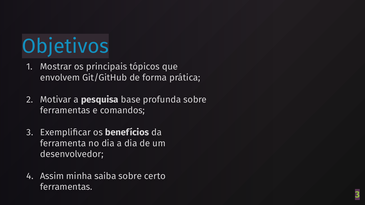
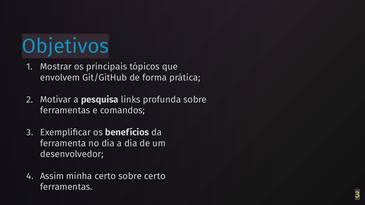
base: base -> links
minha saiba: saiba -> certo
